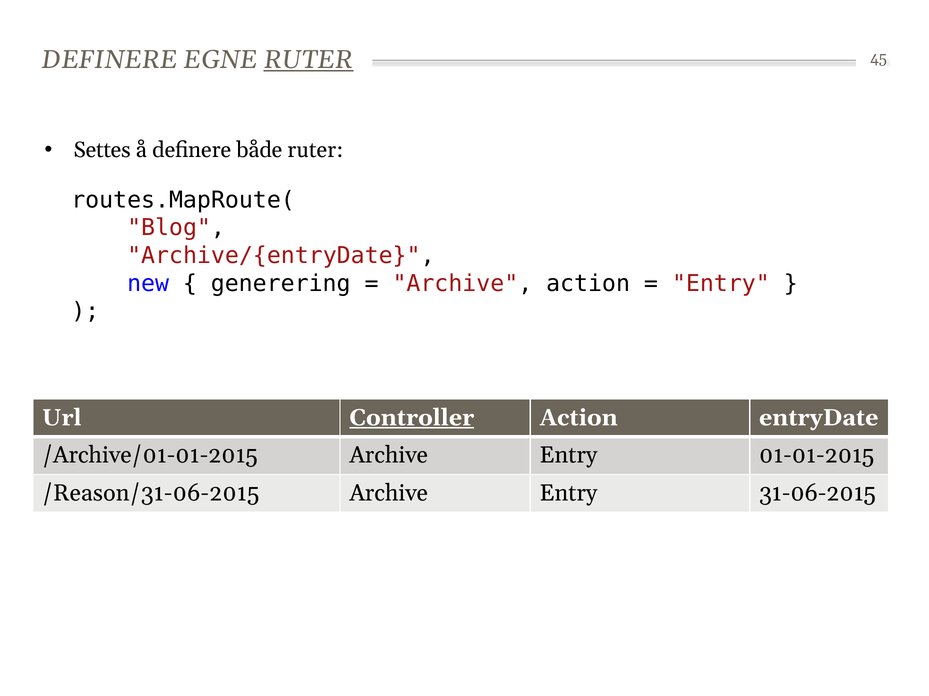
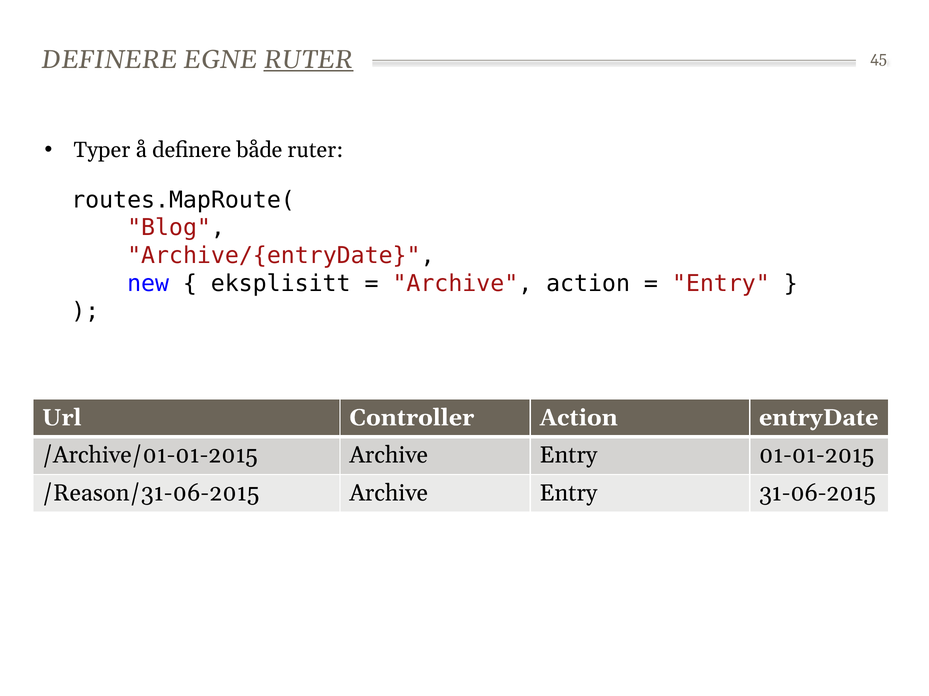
Settes: Settes -> Typer
generering: generering -> eksplisitt
Controller underline: present -> none
